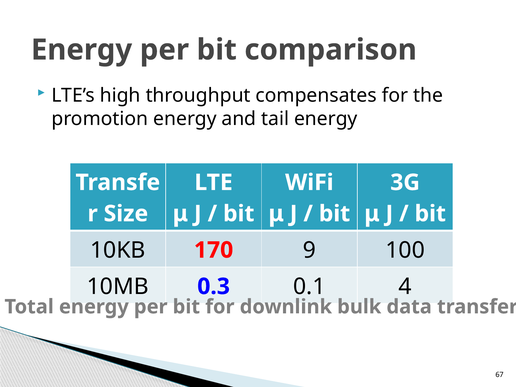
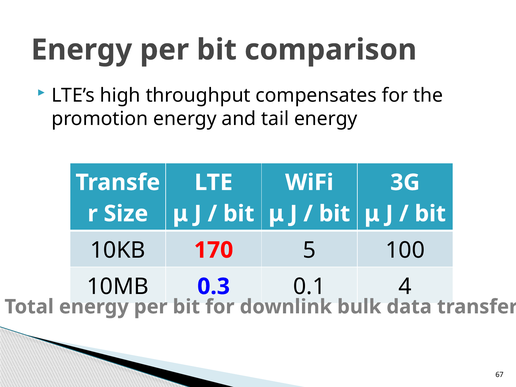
9: 9 -> 5
